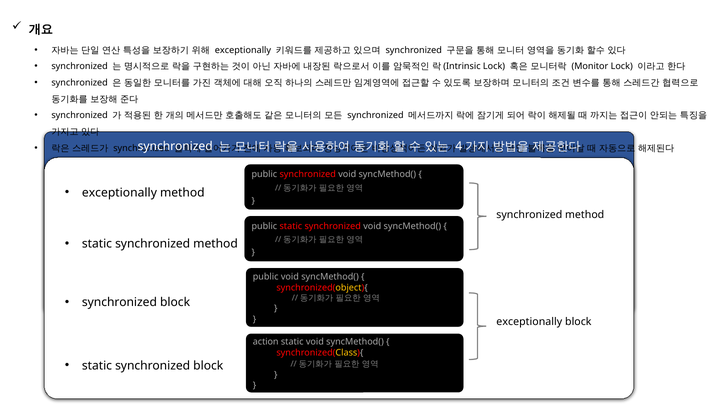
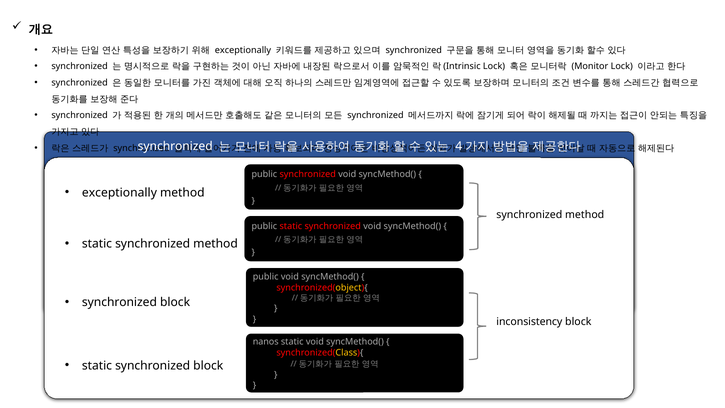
exceptionally at (529, 322): exceptionally -> inconsistency
action: action -> nanos
